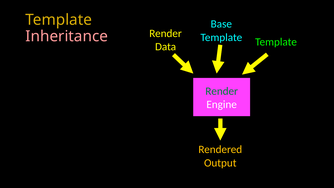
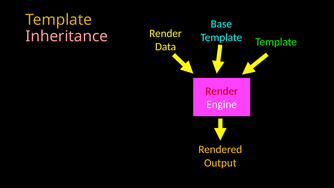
Render at (222, 91) colour: green -> red
